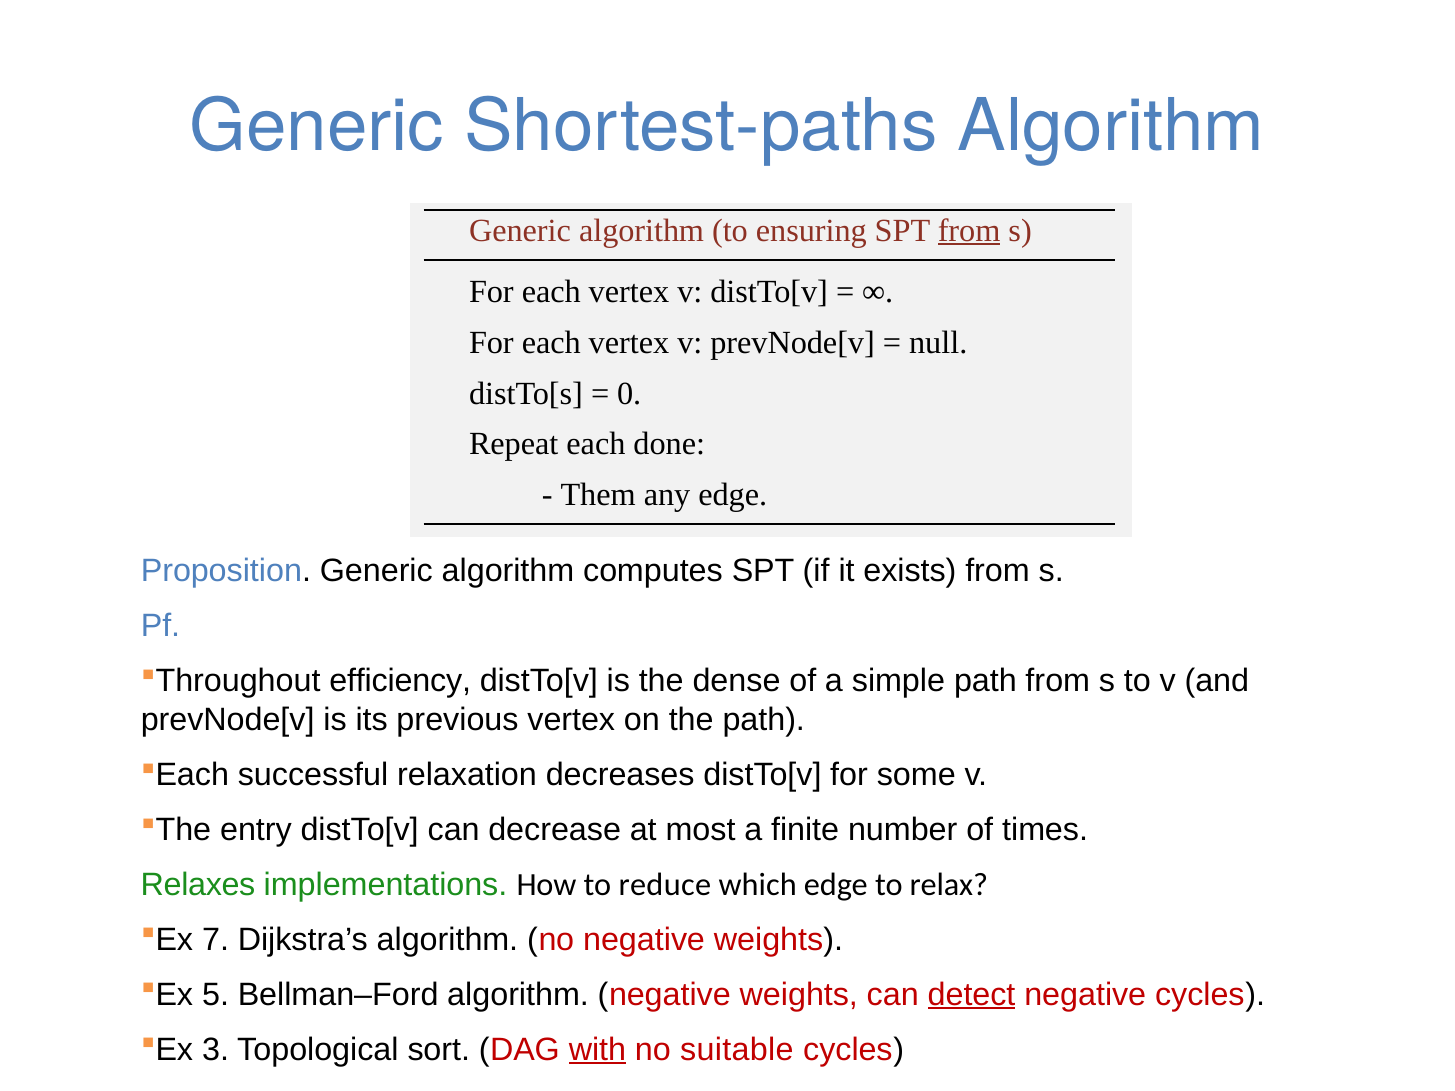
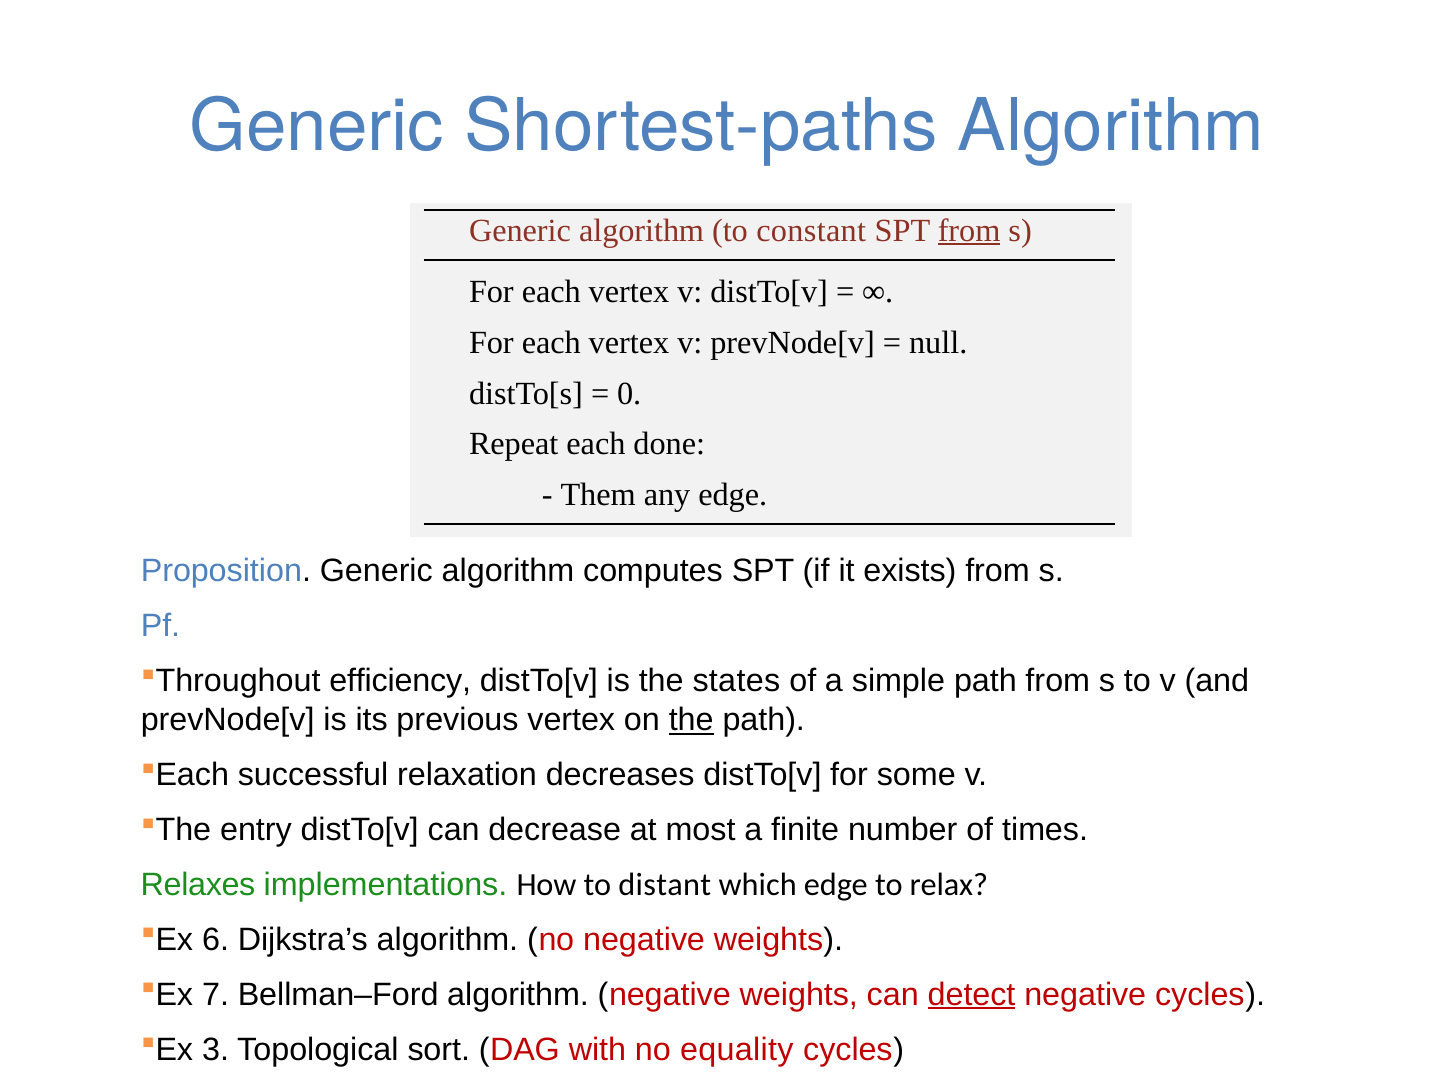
ensuring: ensuring -> constant
dense: dense -> states
the at (691, 720) underline: none -> present
reduce: reduce -> distant
7: 7 -> 6
5: 5 -> 7
with underline: present -> none
suitable: suitable -> equality
